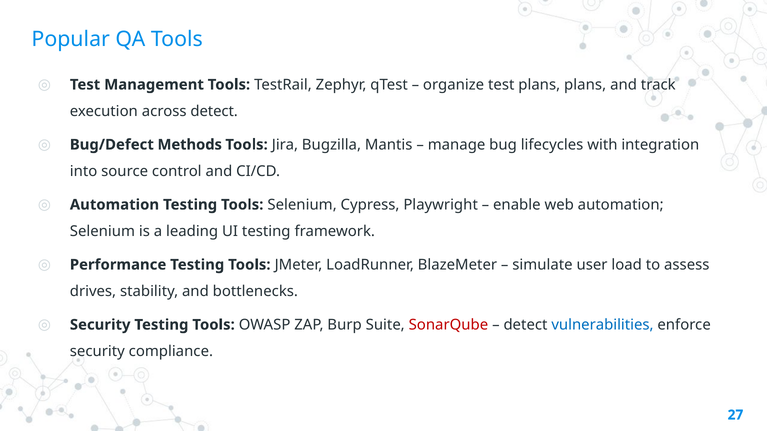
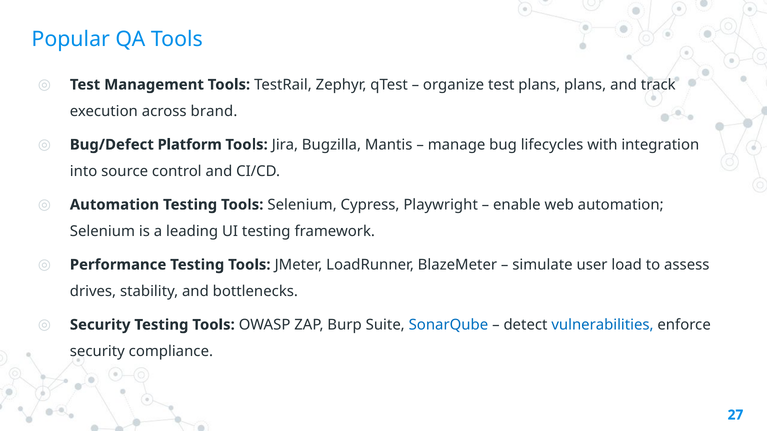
across detect: detect -> brand
Methods: Methods -> Platform
SonarQube colour: red -> blue
